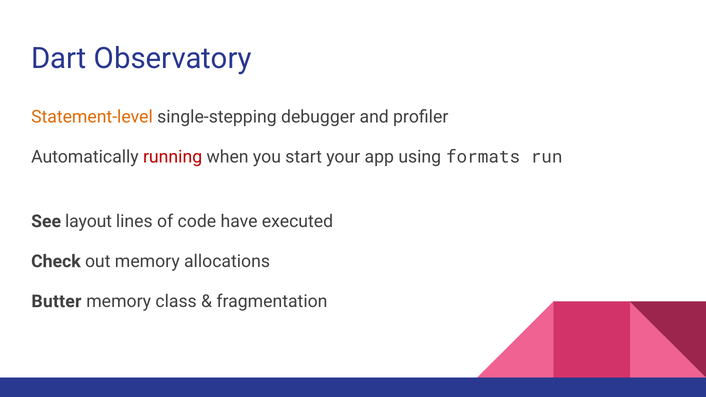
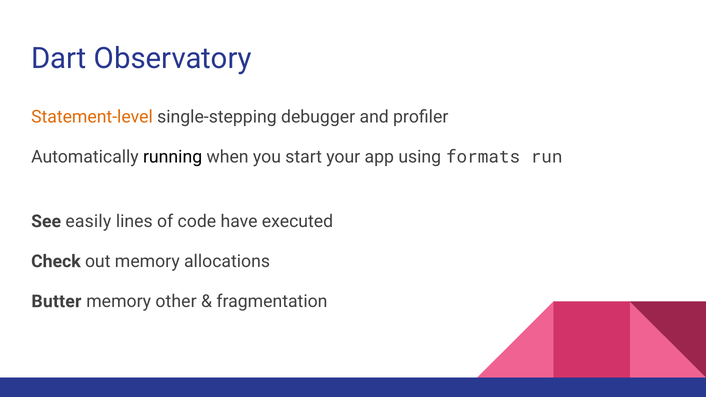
running colour: red -> black
layout: layout -> easily
class: class -> other
